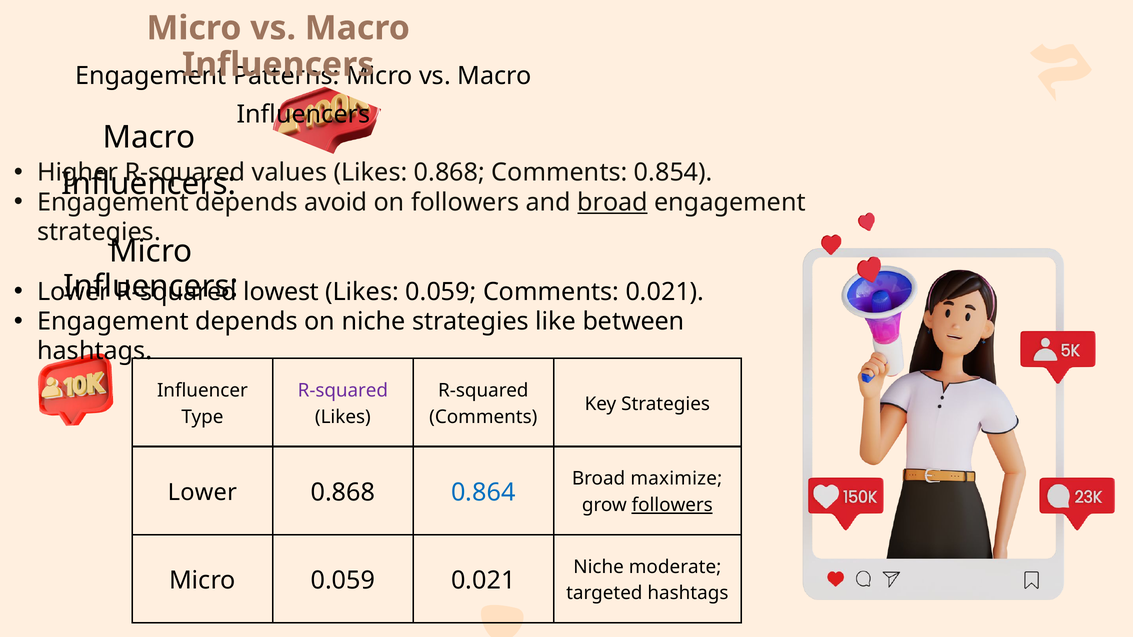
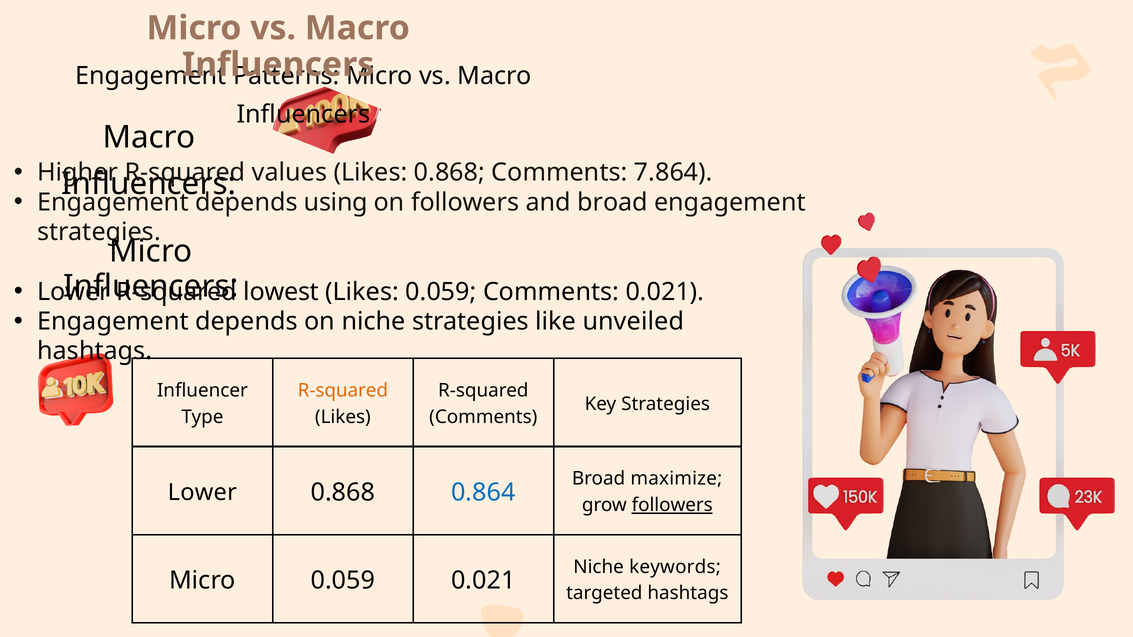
0.854: 0.854 -> 7.864
avoid: avoid -> using
broad at (613, 202) underline: present -> none
between: between -> unveiled
R-squared at (343, 391) colour: purple -> orange
moderate: moderate -> keywords
